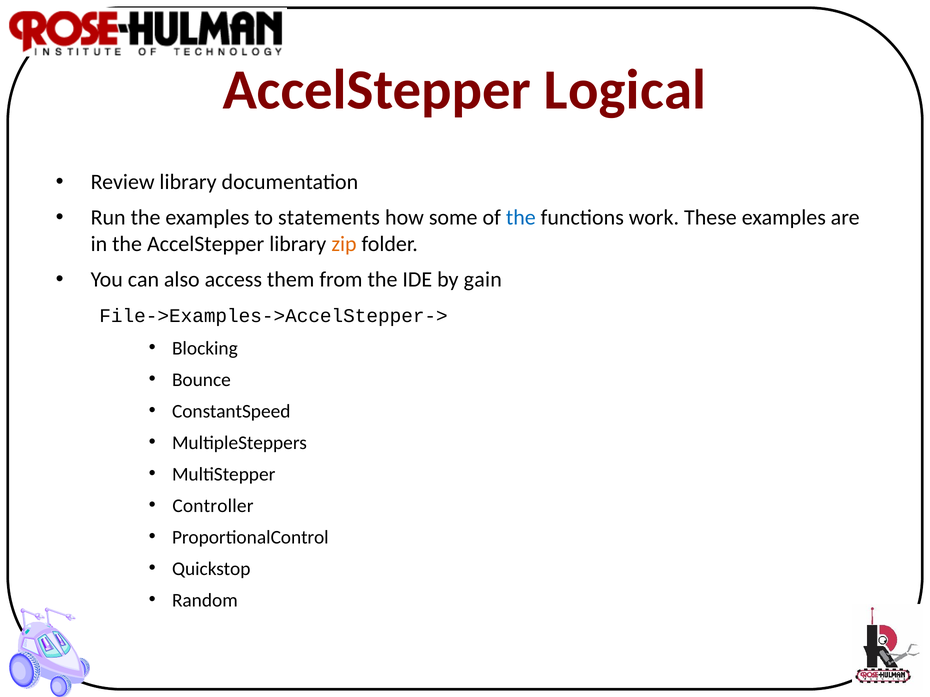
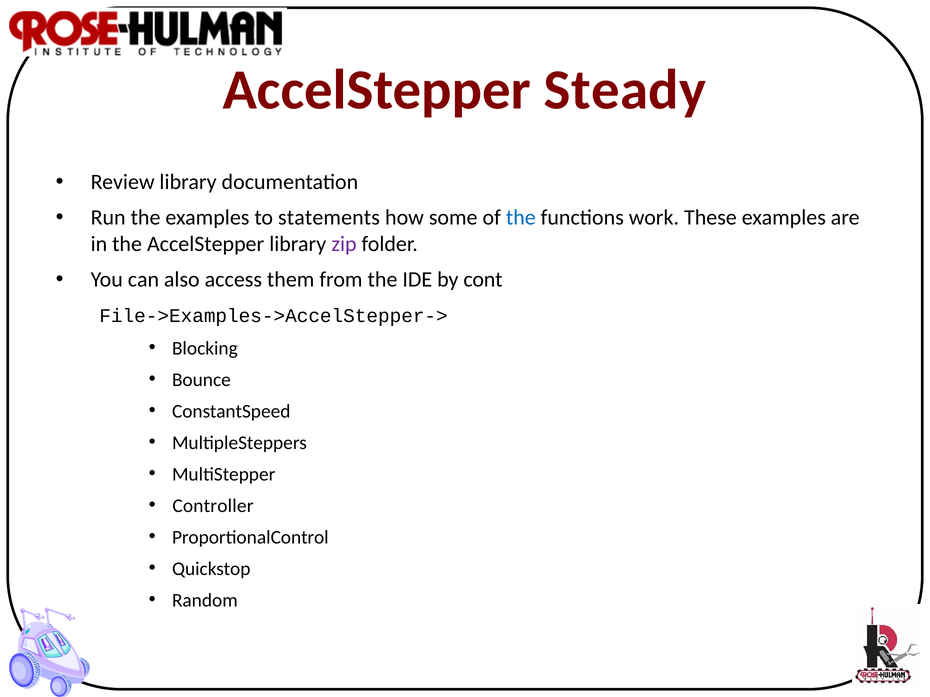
Logical: Logical -> Steady
zip colour: orange -> purple
gain: gain -> cont
